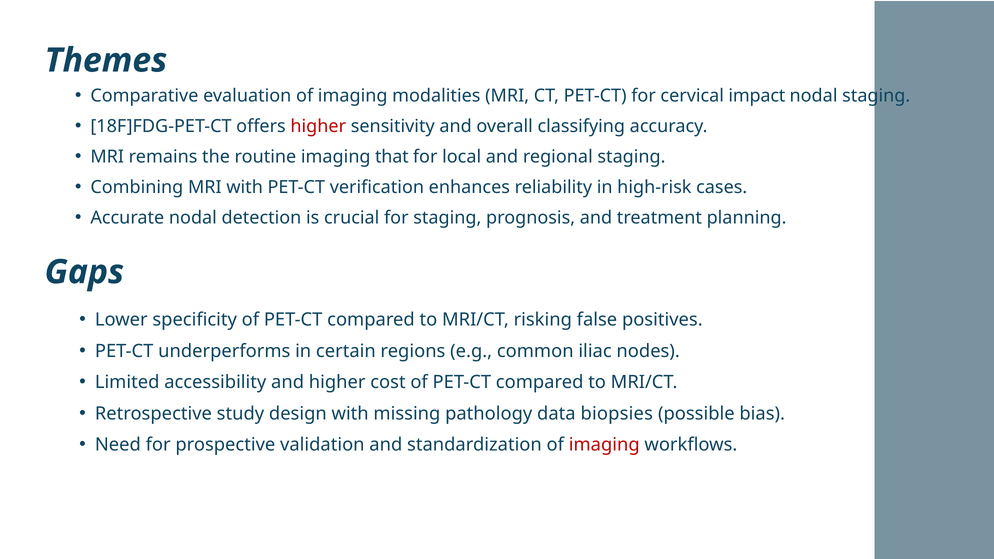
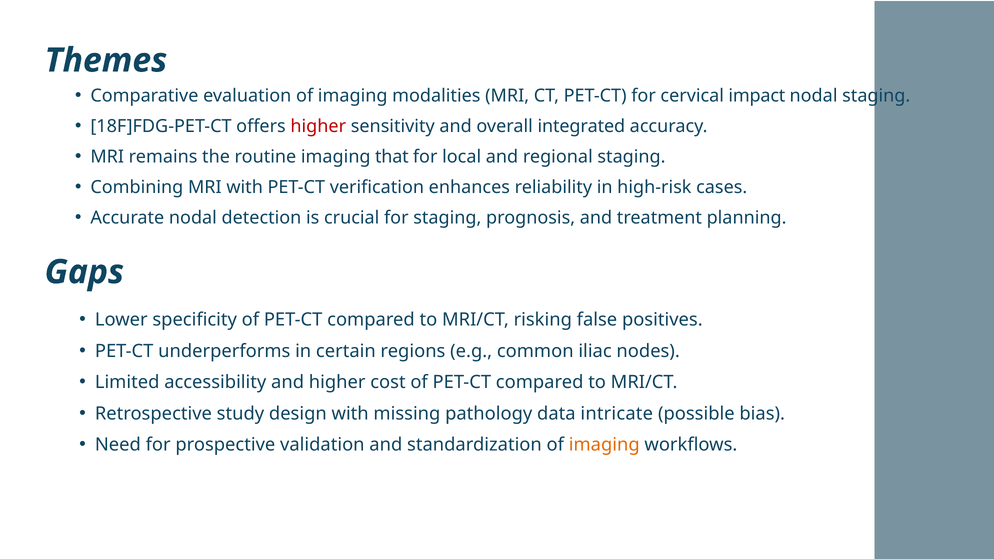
classifying: classifying -> integrated
biopsies: biopsies -> intricate
imaging at (604, 445) colour: red -> orange
